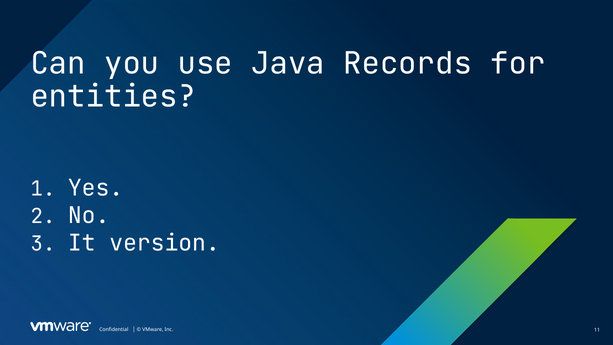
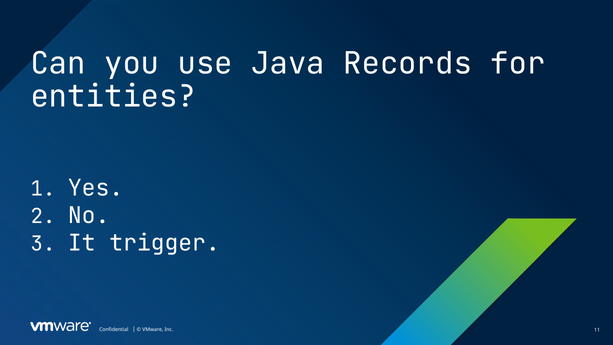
version: version -> trigger
